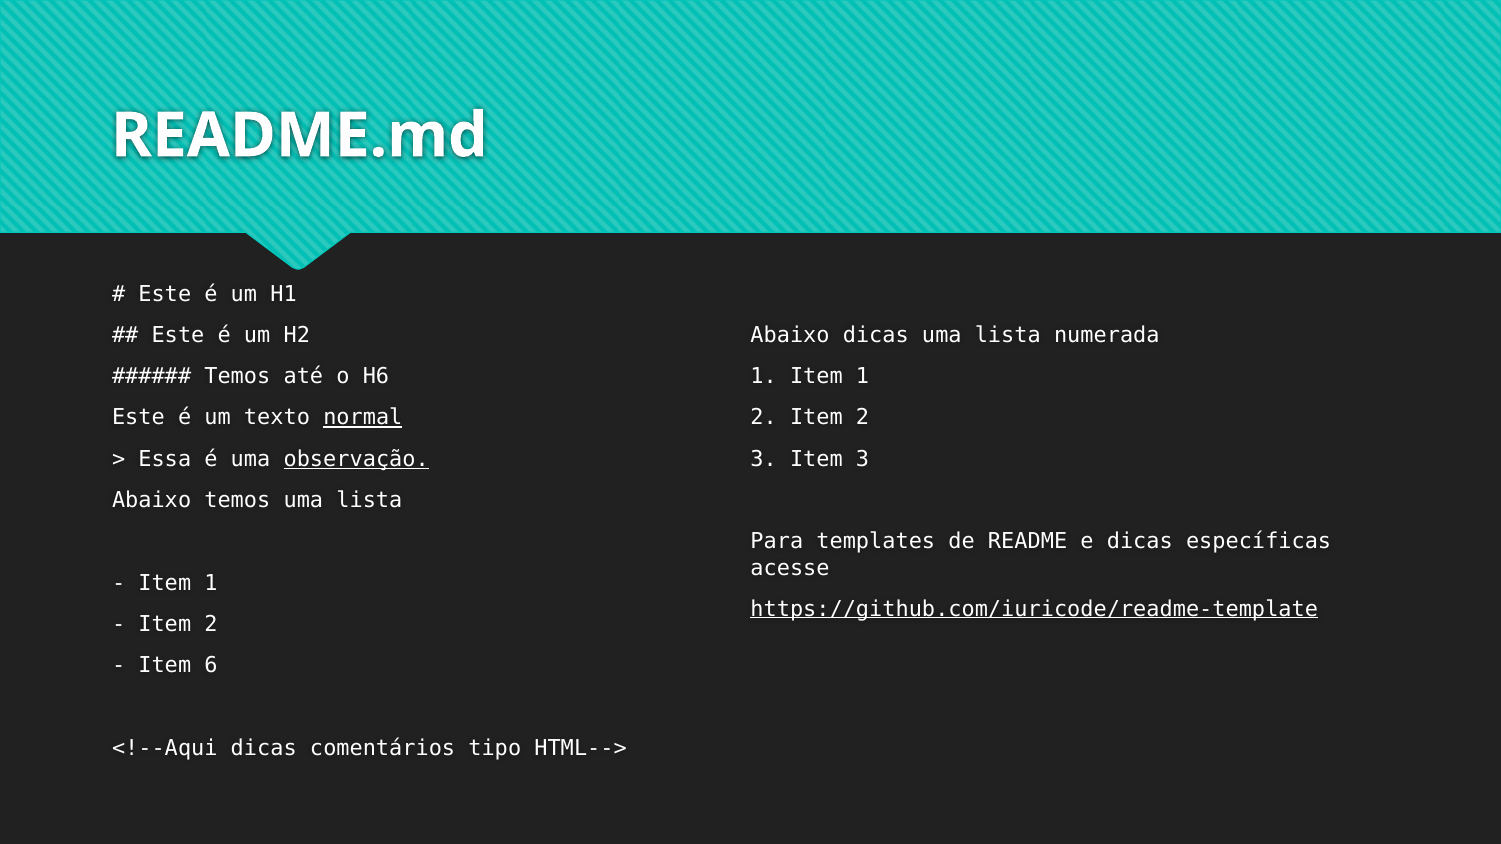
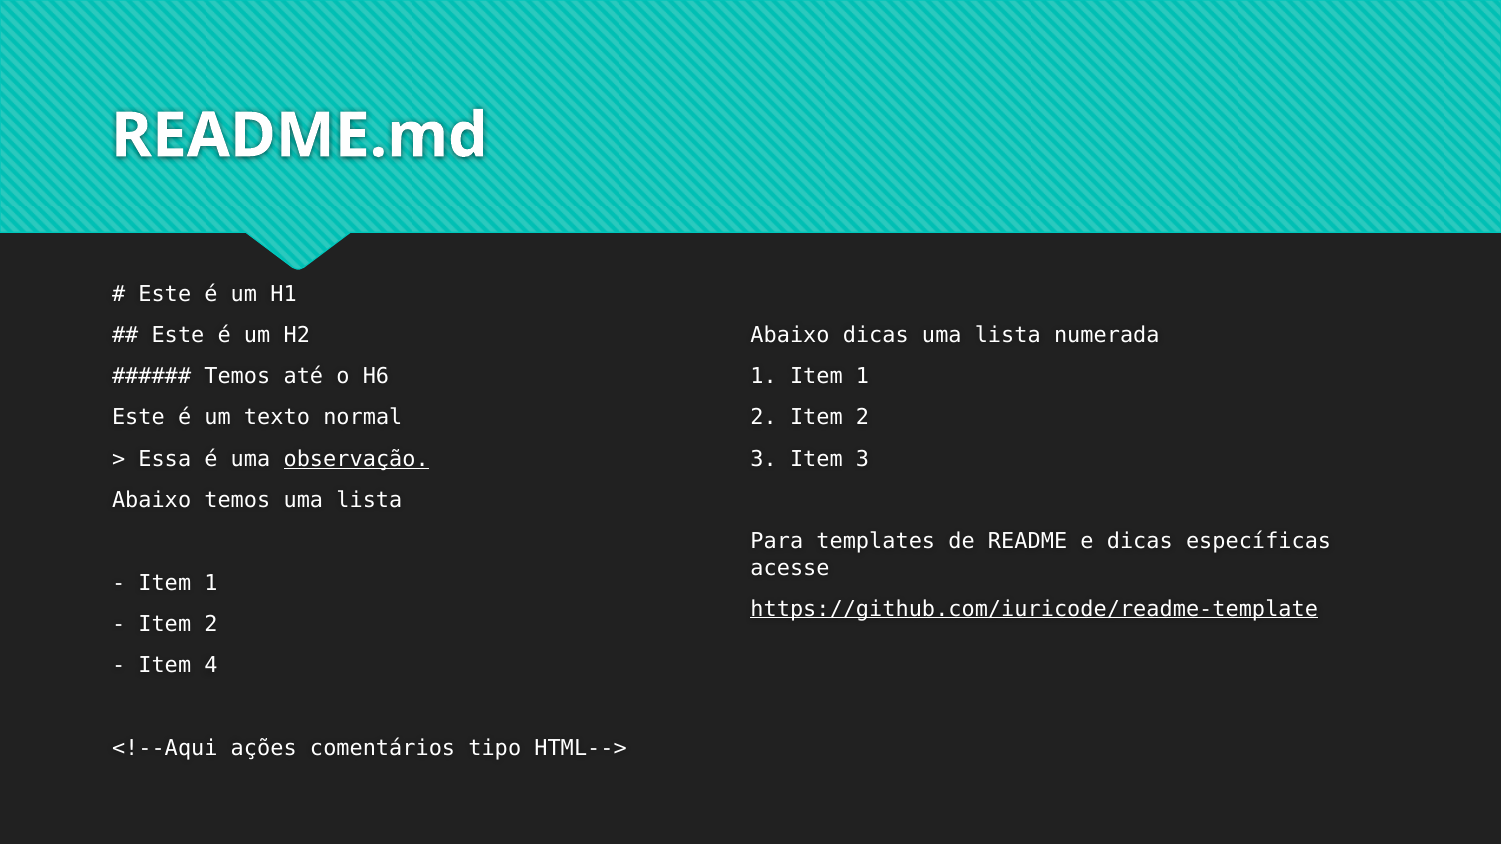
normal underline: present -> none
6: 6 -> 4
<!--Aqui dicas: dicas -> ações
